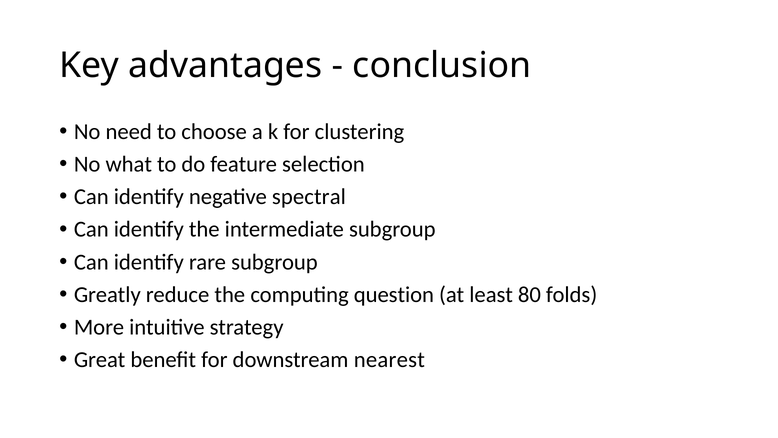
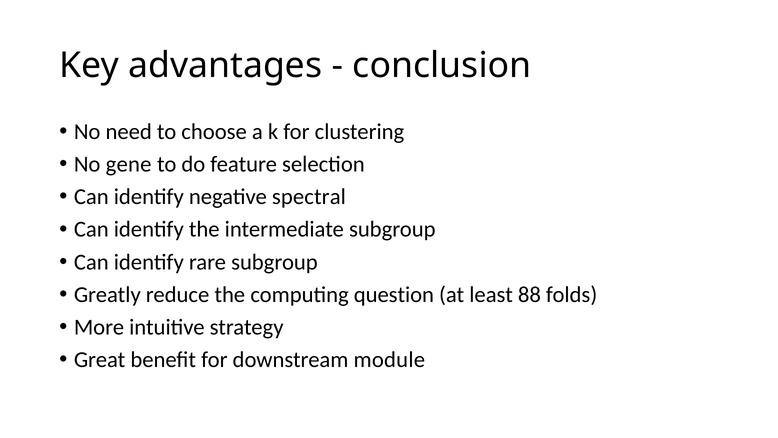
what: what -> gene
80: 80 -> 88
nearest: nearest -> module
